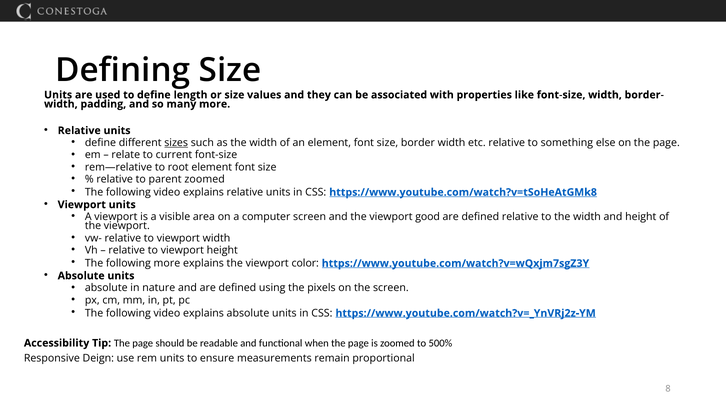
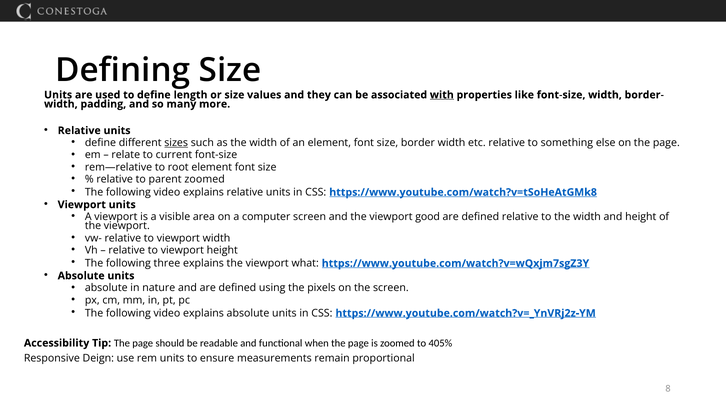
with underline: none -> present
following more: more -> three
color: color -> what
500%: 500% -> 405%
